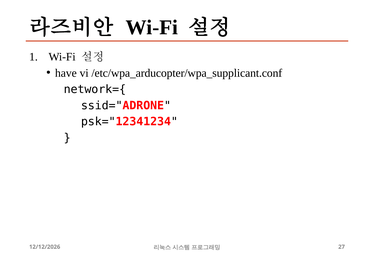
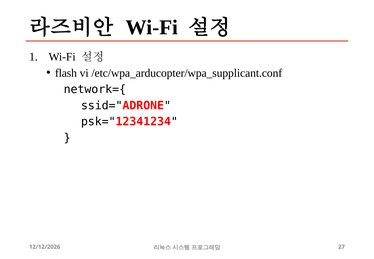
have: have -> flash
